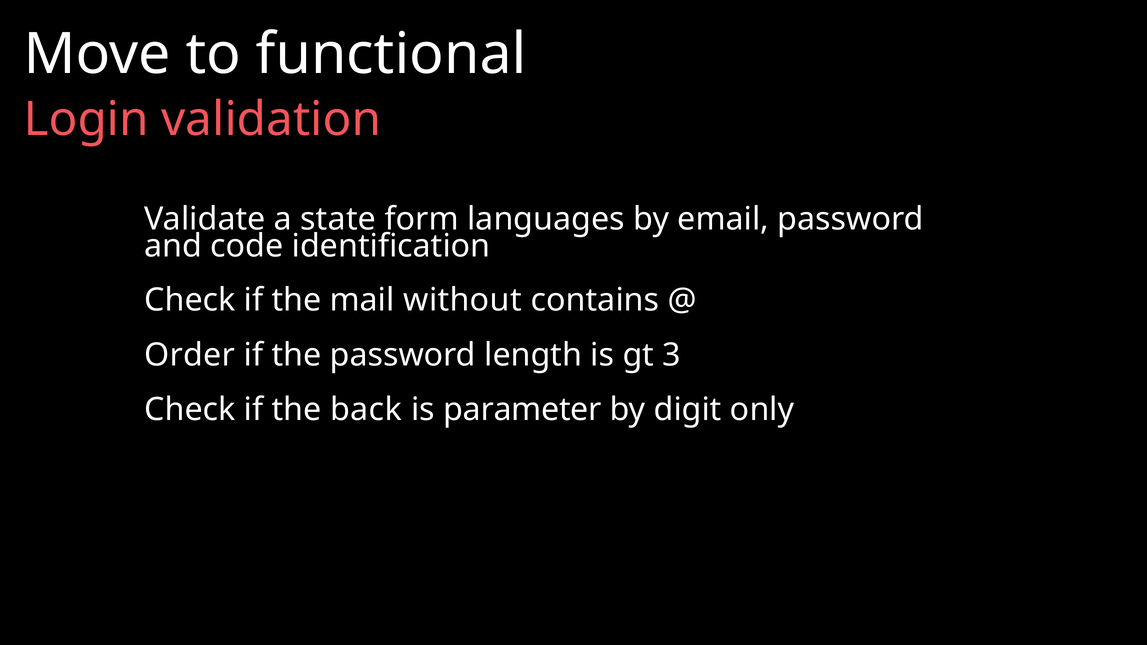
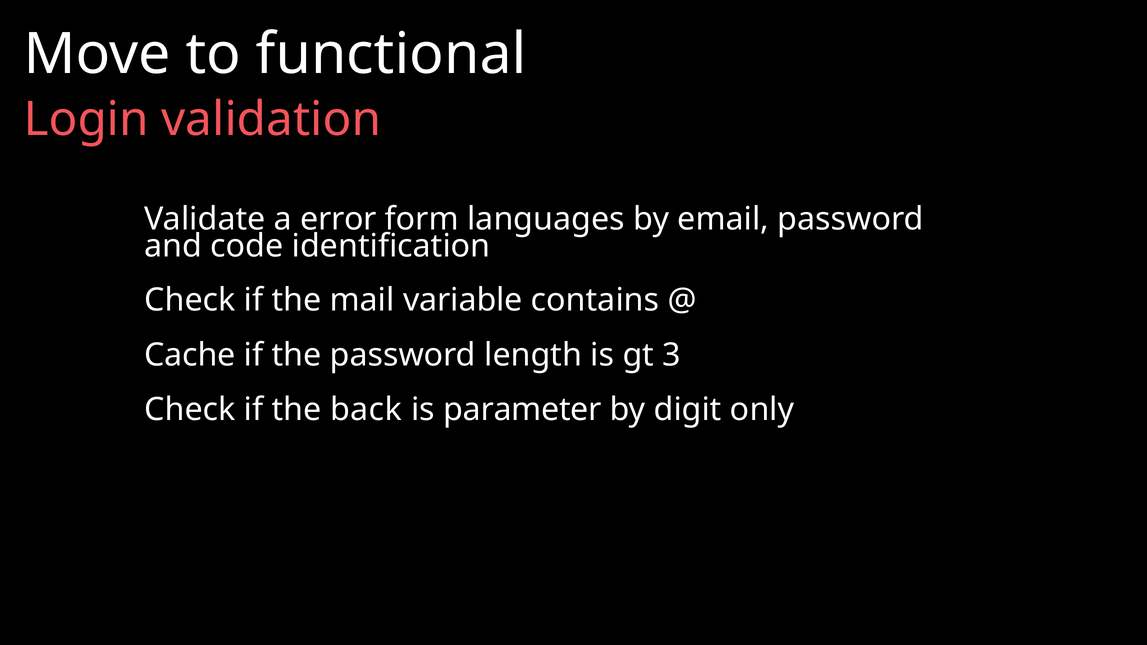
state: state -> error
without: without -> variable
Order: Order -> Cache
